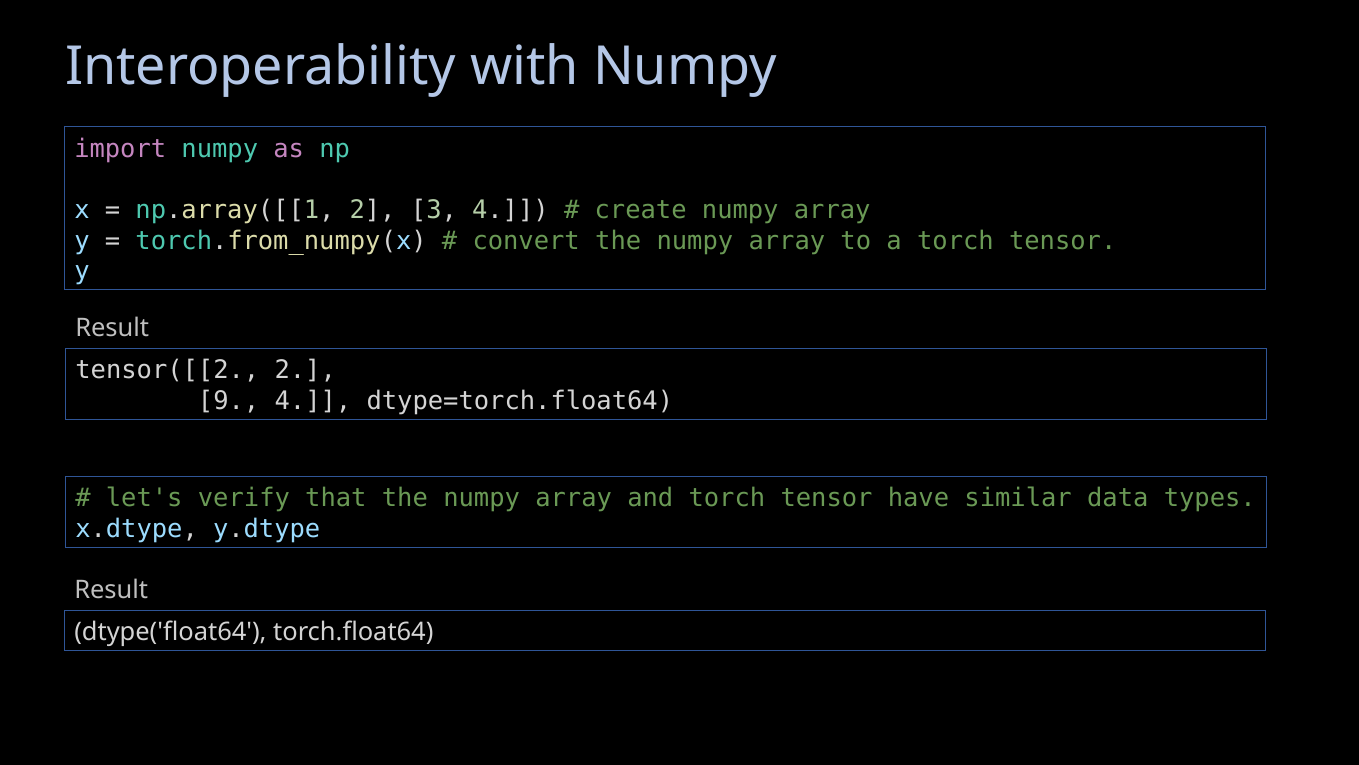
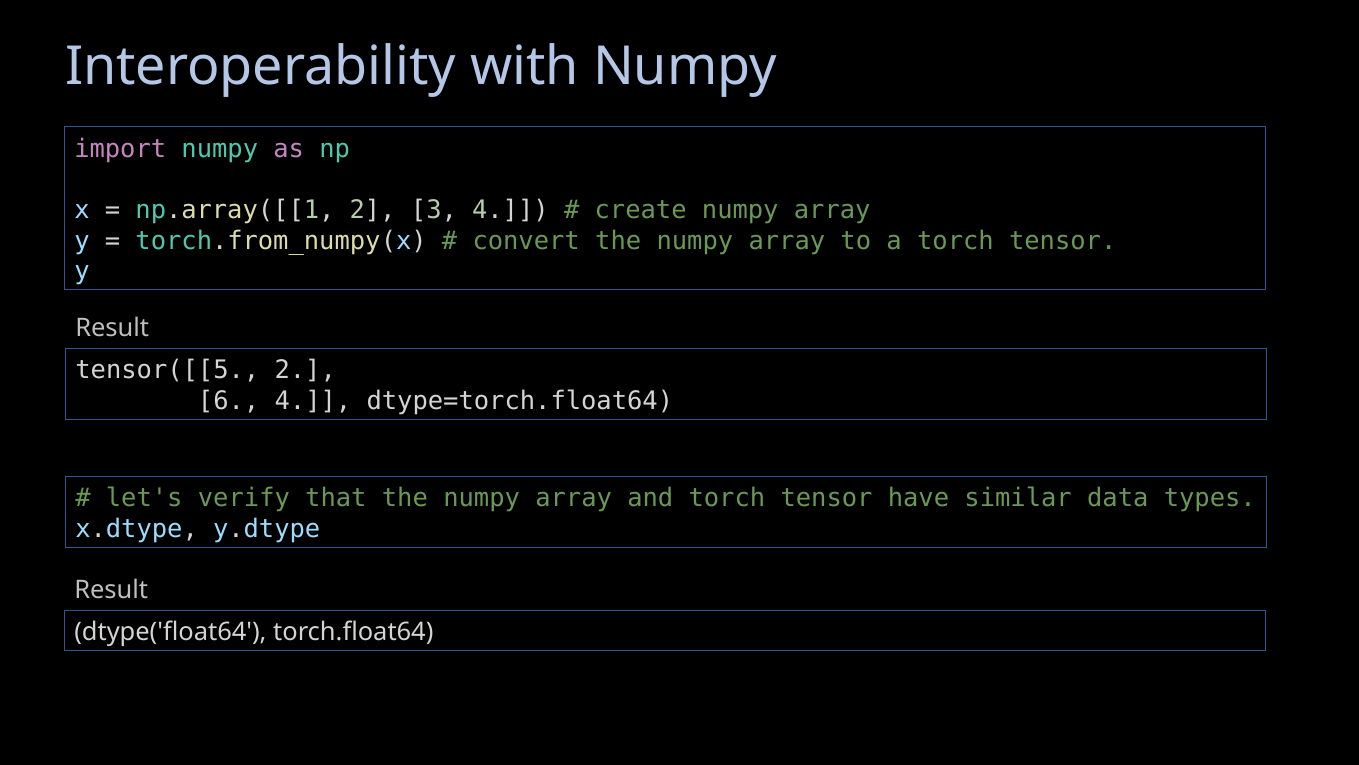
tensor([[2: tensor([[2 -> tensor([[5
9: 9 -> 6
